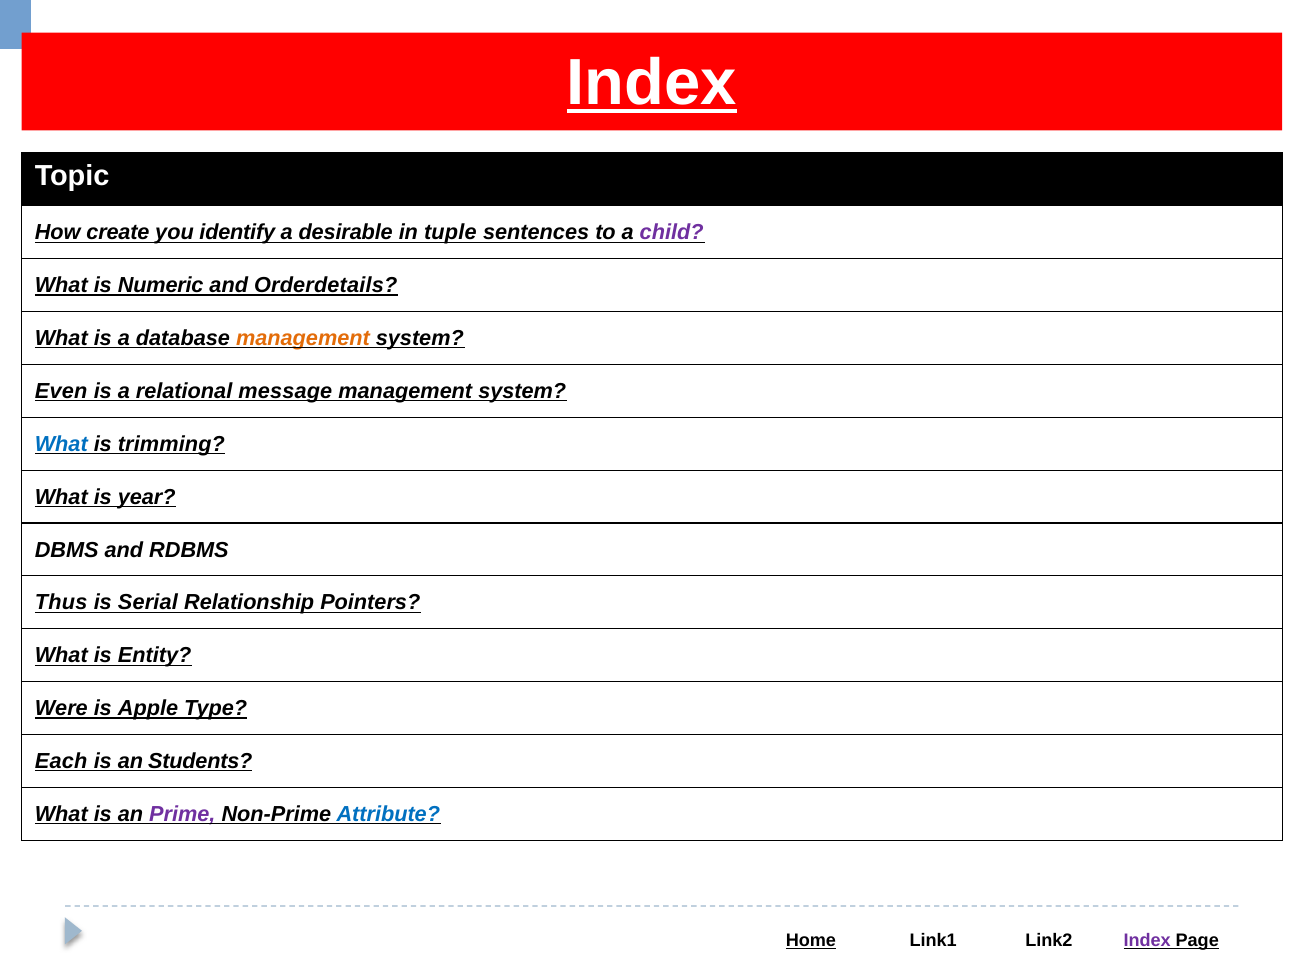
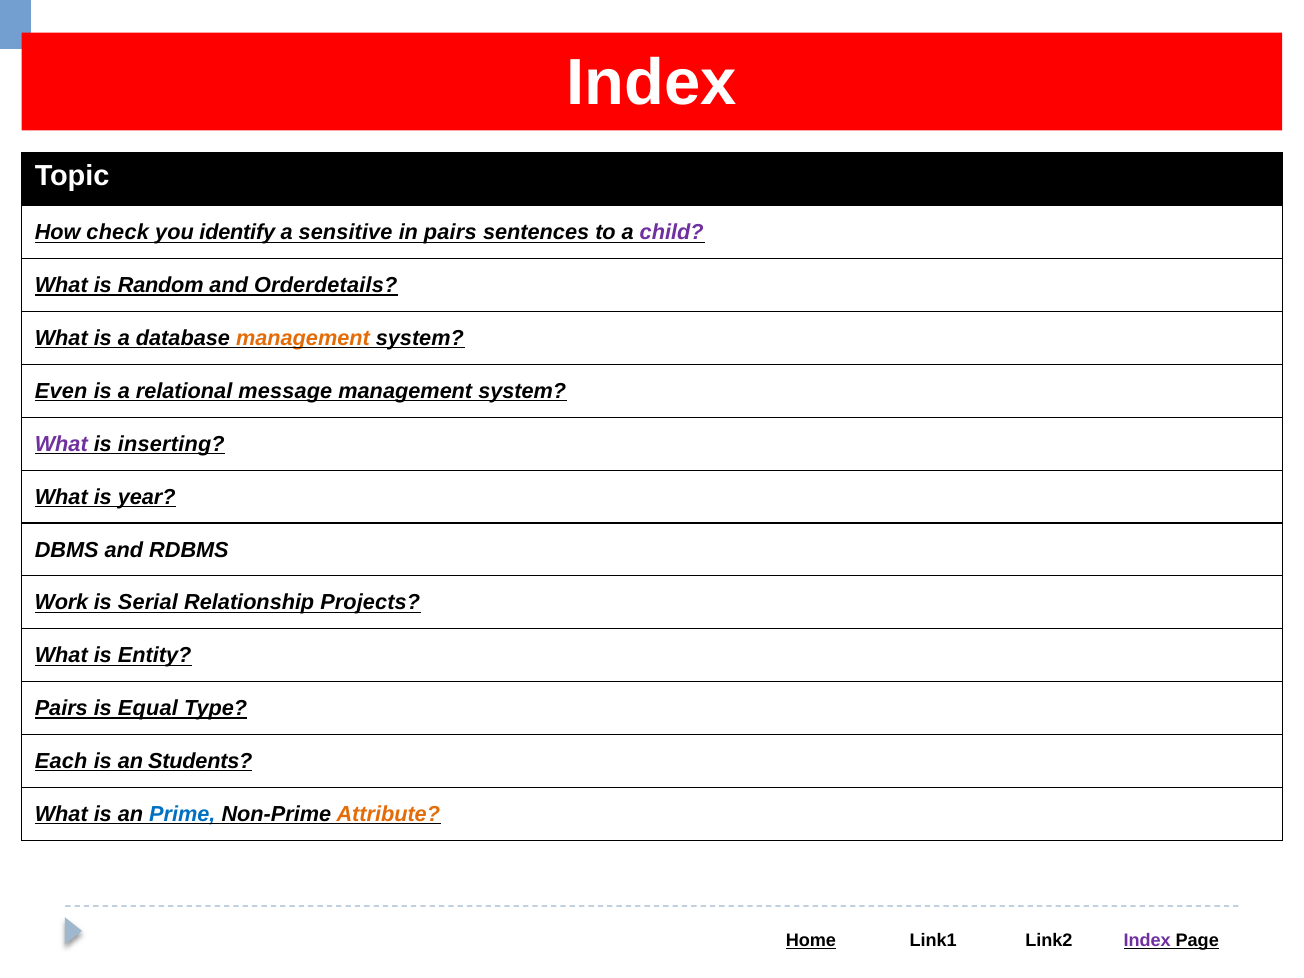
Index at (652, 83) underline: present -> none
create: create -> check
desirable: desirable -> sensitive
in tuple: tuple -> pairs
Numeric: Numeric -> Random
What at (61, 444) colour: blue -> purple
trimming: trimming -> inserting
Thus: Thus -> Work
Pointers: Pointers -> Projects
Were at (61, 708): Were -> Pairs
Apple: Apple -> Equal
Prime colour: purple -> blue
Attribute colour: blue -> orange
